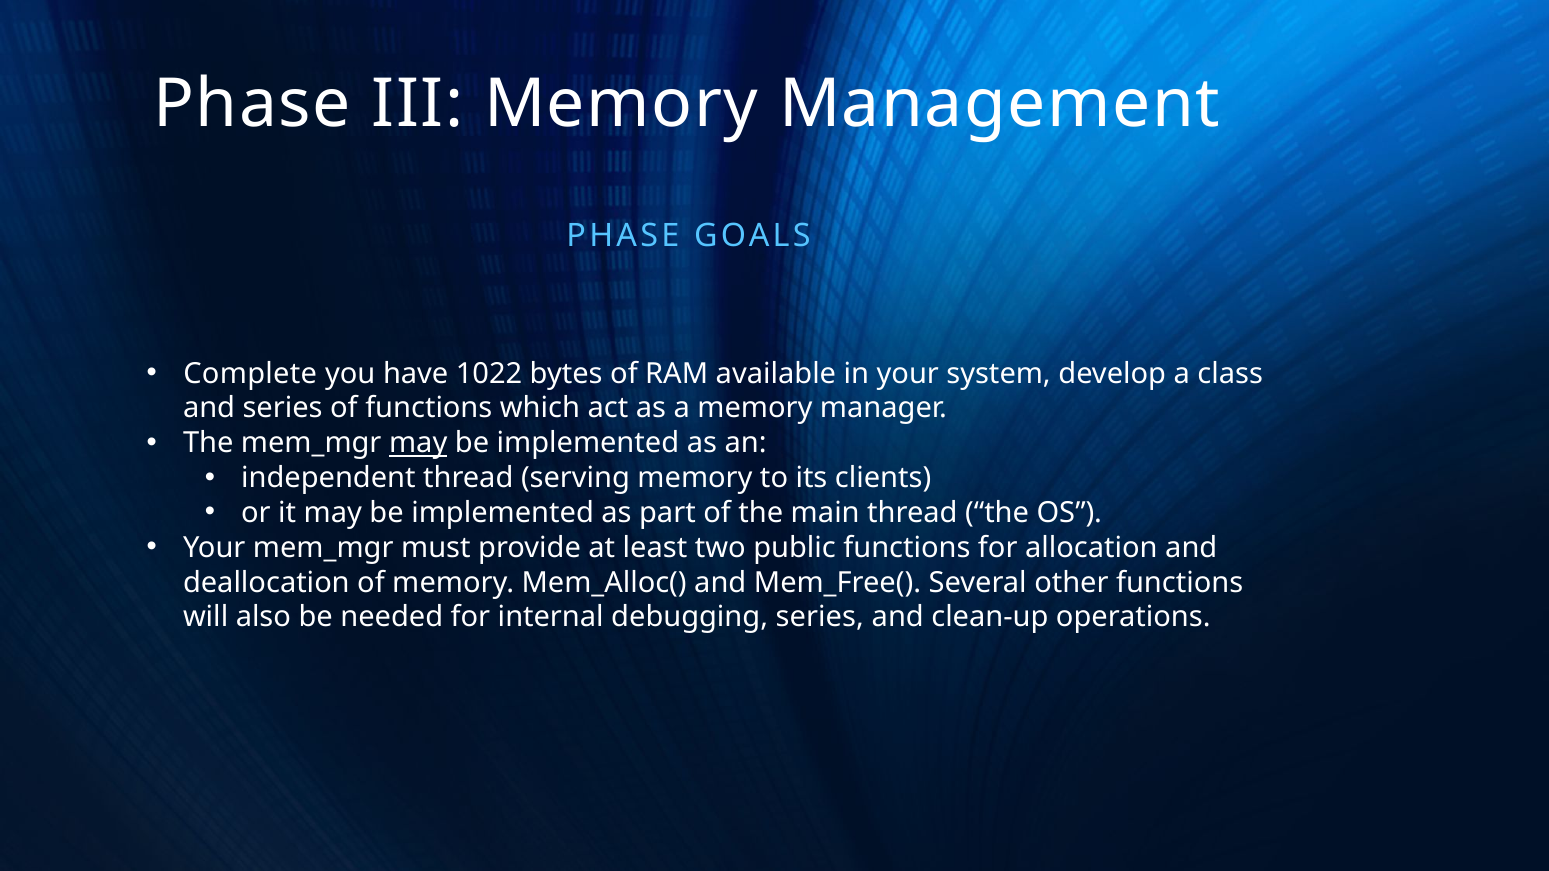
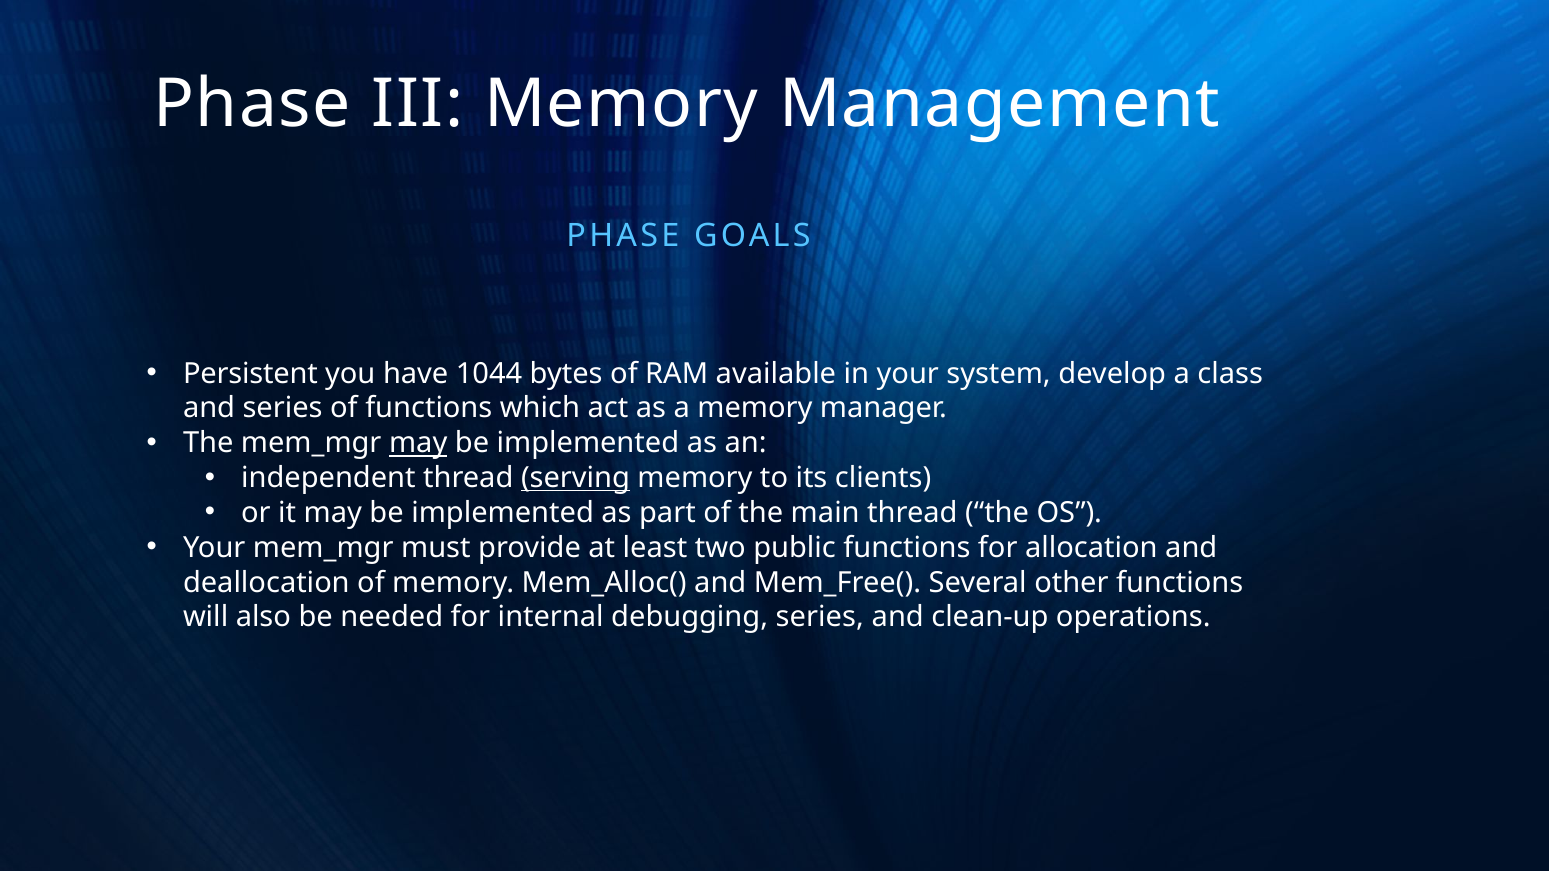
Complete: Complete -> Persistent
1022: 1022 -> 1044
serving underline: none -> present
